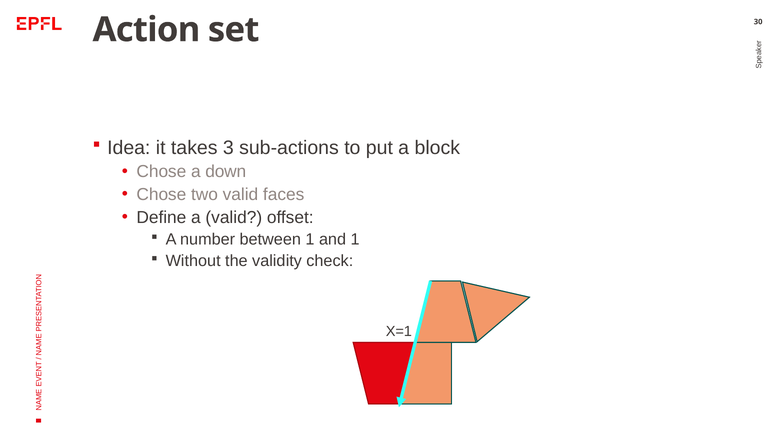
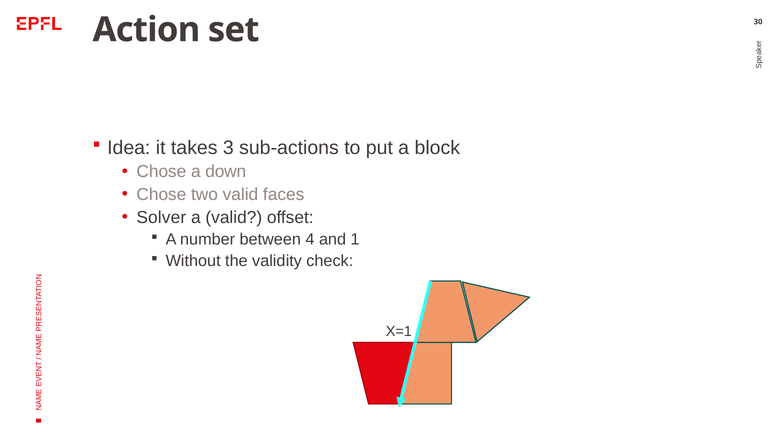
Define: Define -> Solver
between 1: 1 -> 4
